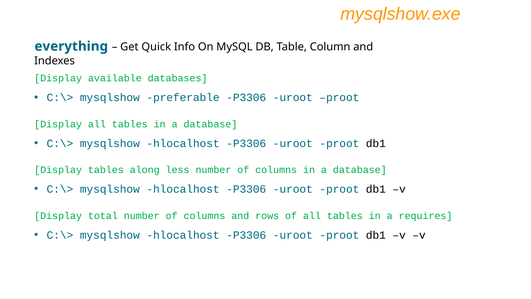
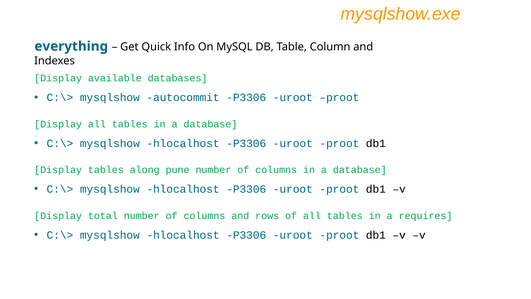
preferable: preferable -> autocommit
less: less -> pune
